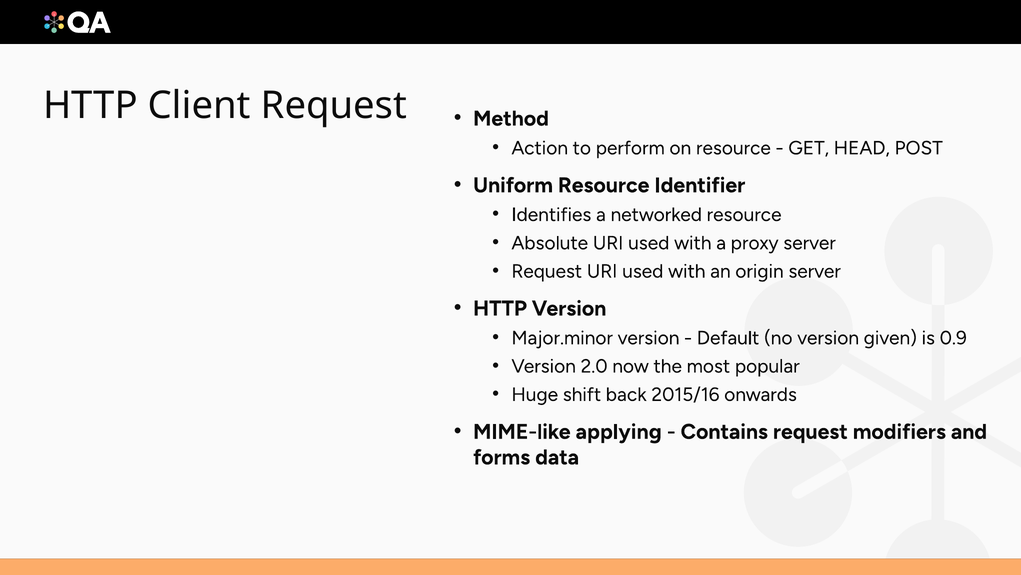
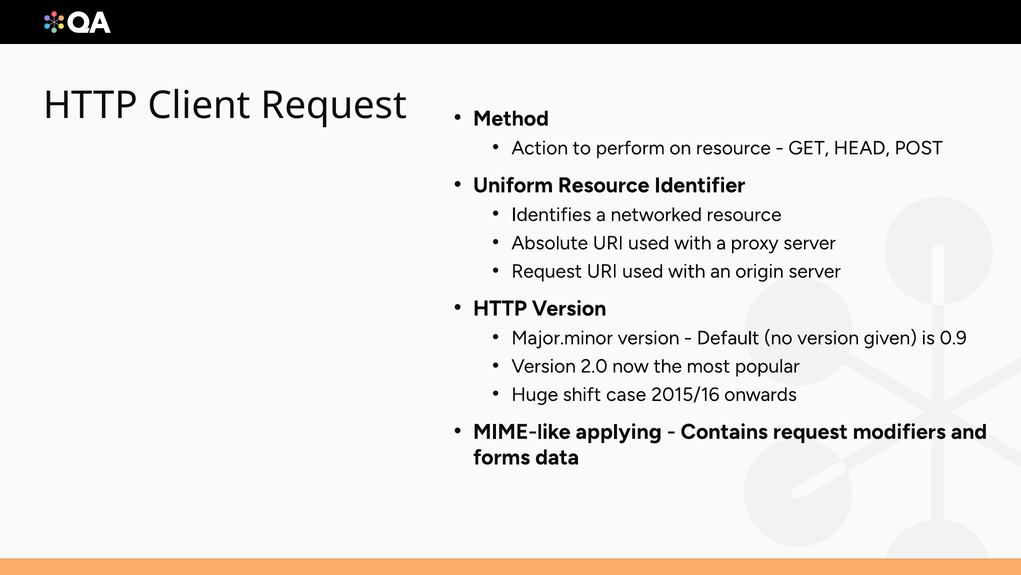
back: back -> case
